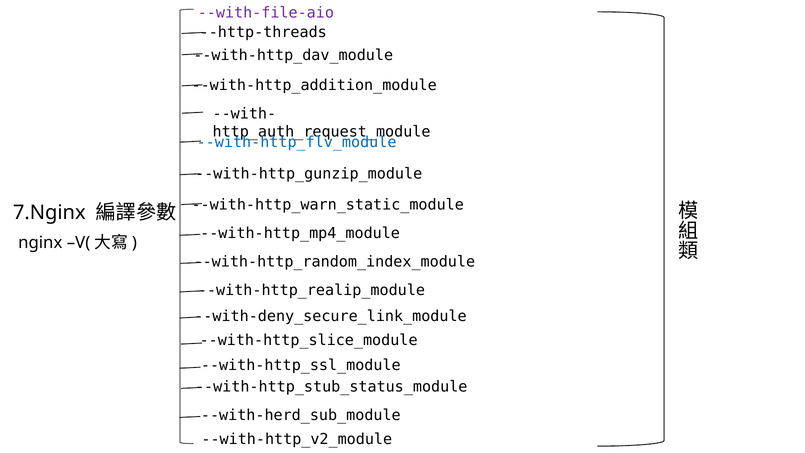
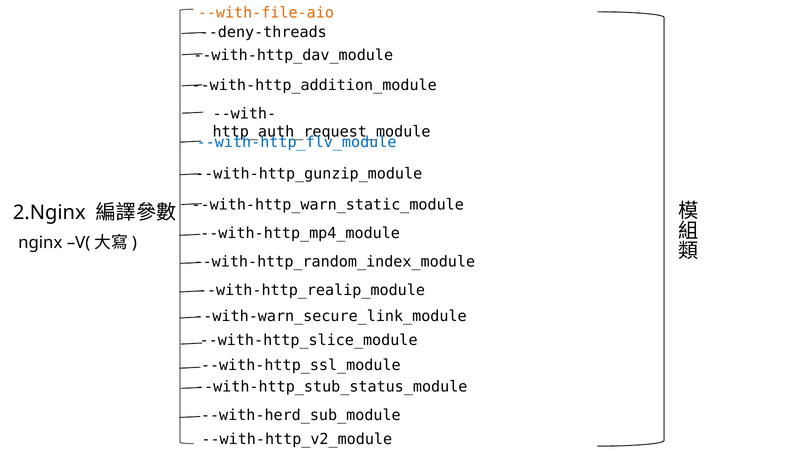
--with-file-aio colour: purple -> orange
--http-threads: --http-threads -> --deny-threads
7.Nginx: 7.Nginx -> 2.Nginx
--with-deny_secure_link_module: --with-deny_secure_link_module -> --with-warn_secure_link_module
